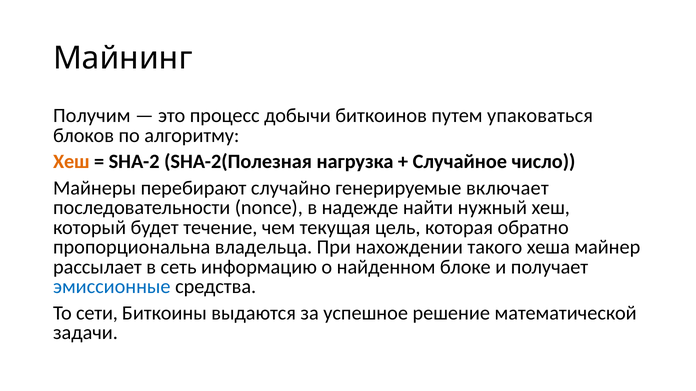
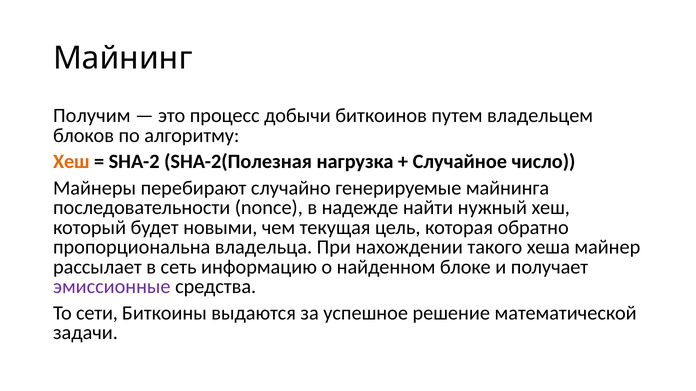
упаковаться: упаковаться -> владельцем
включает: включает -> майнинга
течение: течение -> новыми
эмиссионные colour: blue -> purple
